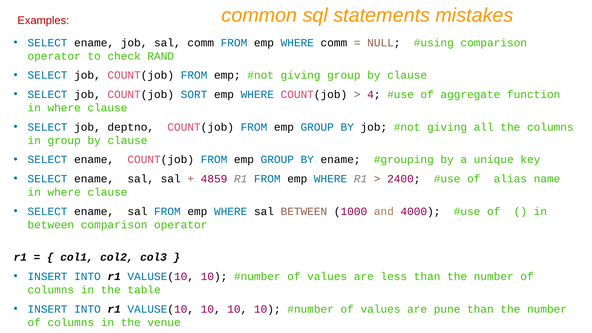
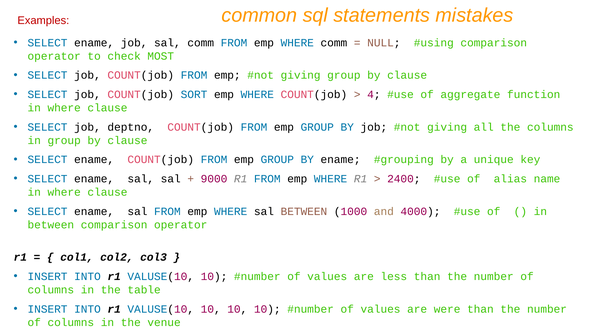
RAND: RAND -> MOST
4859: 4859 -> 9000
pune: pune -> were
